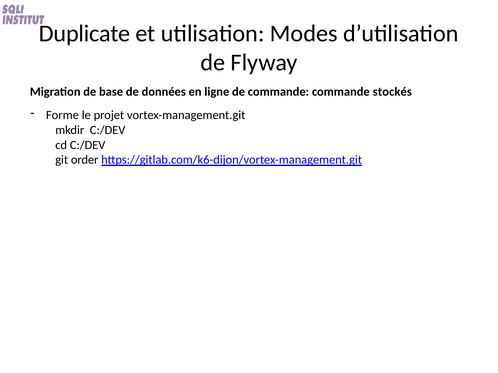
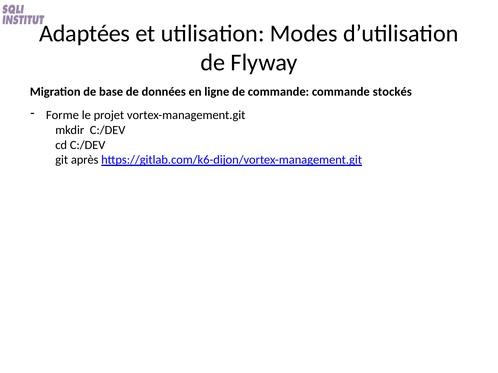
Duplicate: Duplicate -> Adaptées
order: order -> après
